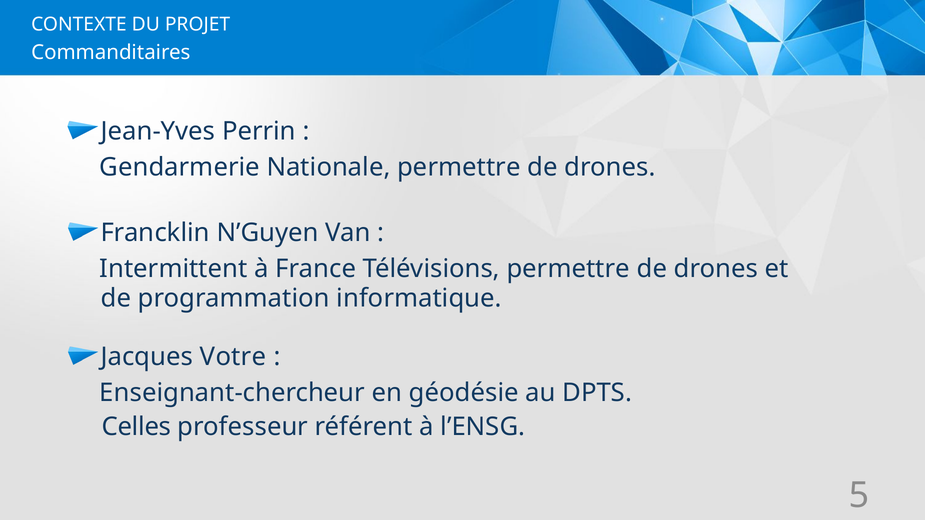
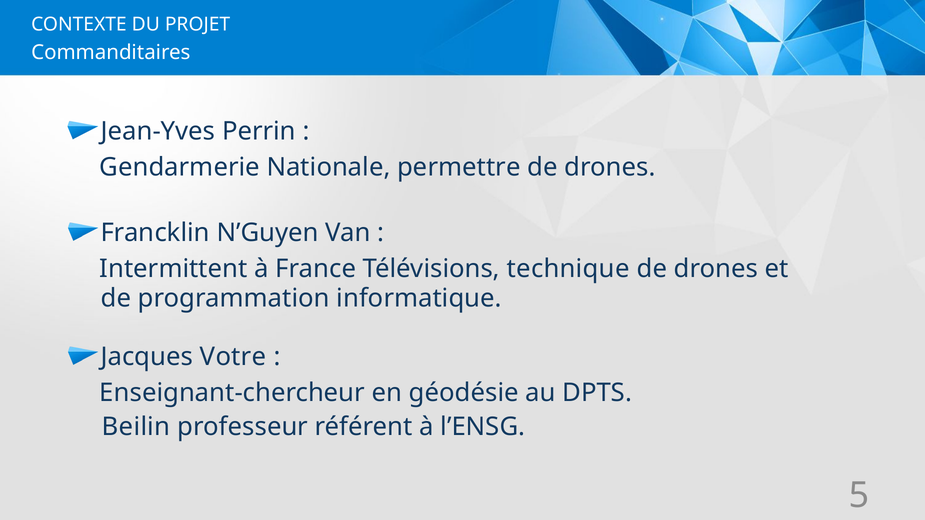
Télévisions permettre: permettre -> technique
Celles: Celles -> Beilin
